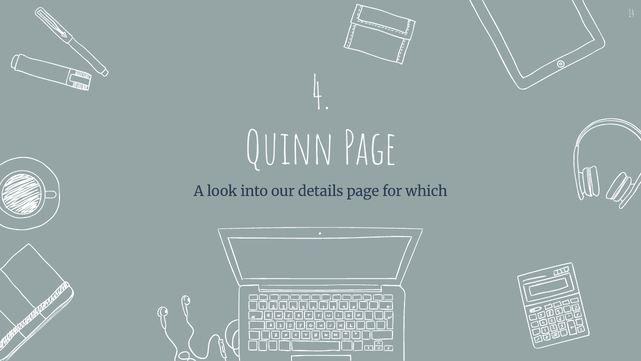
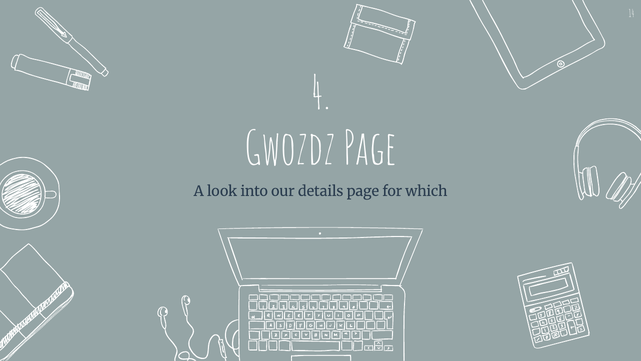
Quinn: Quinn -> Gwozdz
